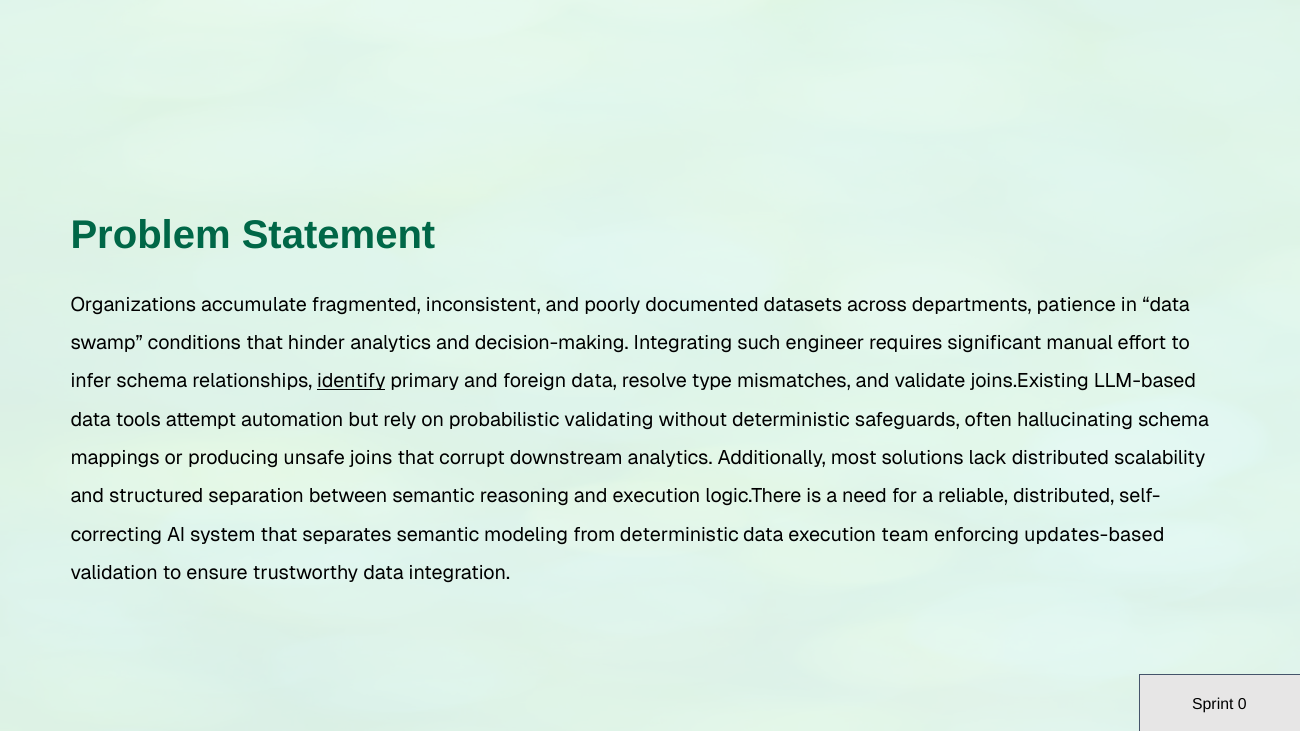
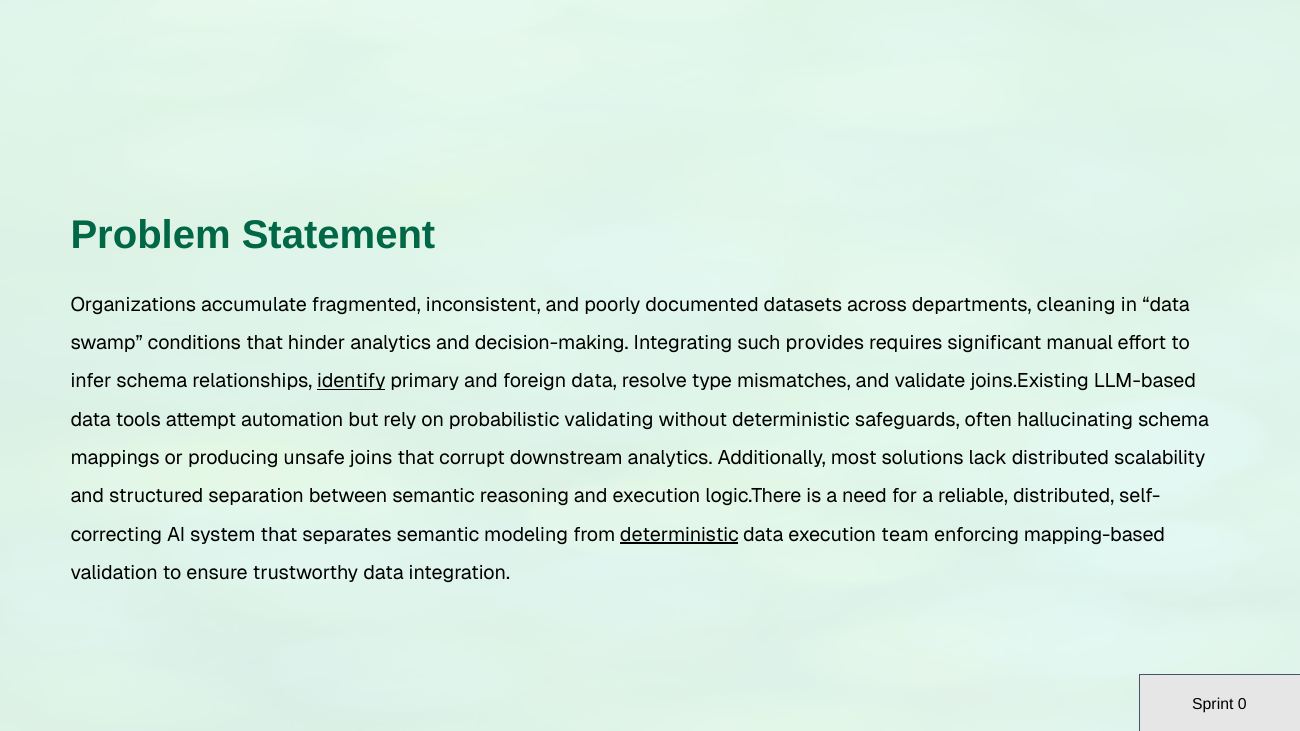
patience: patience -> cleaning
engineer: engineer -> provides
deterministic at (679, 535) underline: none -> present
updates-based: updates-based -> mapping-based
